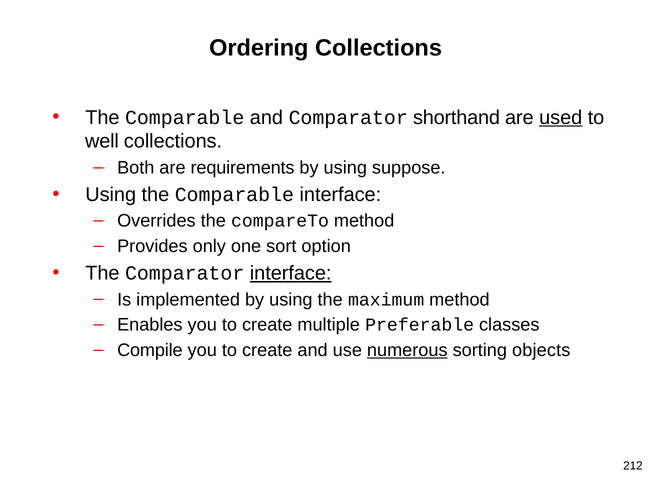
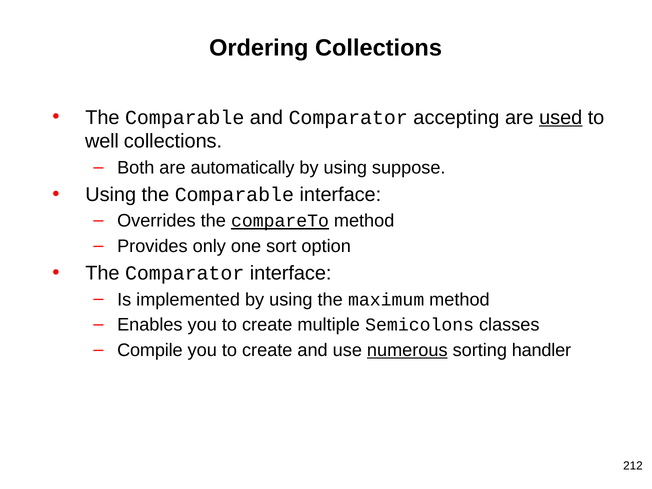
shorthand: shorthand -> accepting
requirements: requirements -> automatically
compareTo underline: none -> present
interface at (291, 273) underline: present -> none
Preferable: Preferable -> Semicolons
objects: objects -> handler
